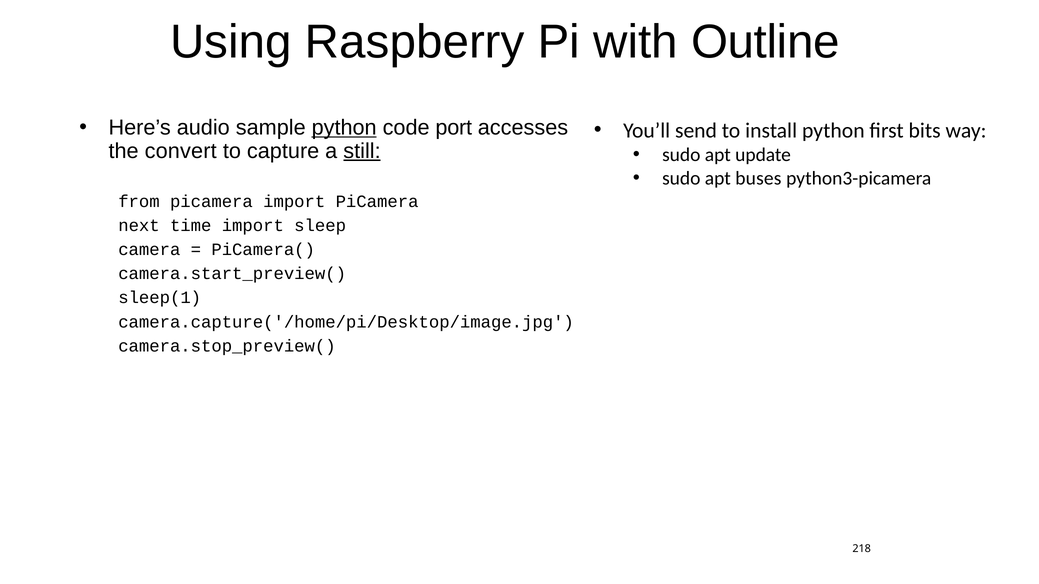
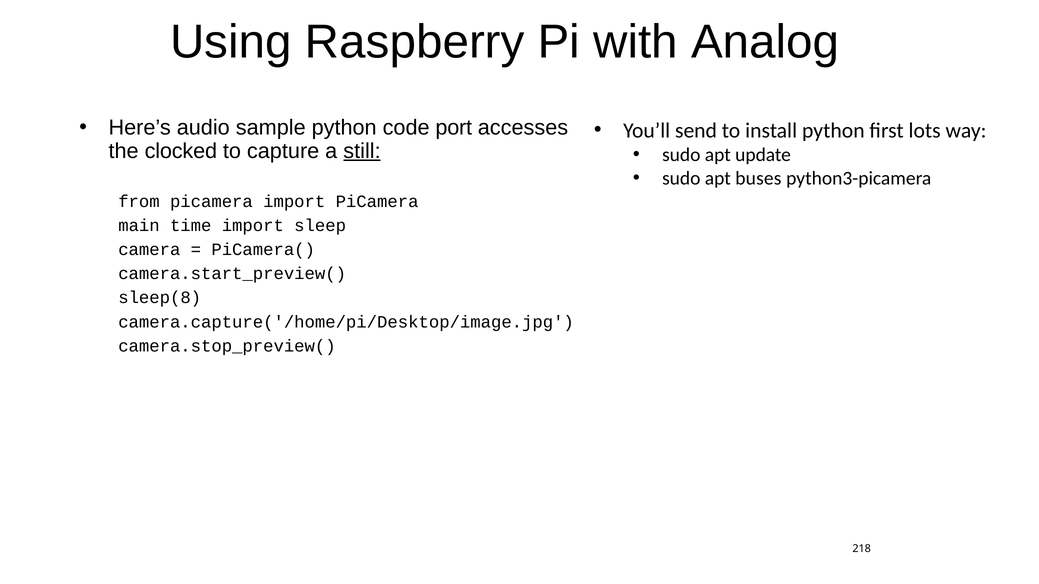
Outline: Outline -> Analog
python at (344, 128) underline: present -> none
bits: bits -> lots
convert: convert -> clocked
next: next -> main
sleep(1: sleep(1 -> sleep(8
